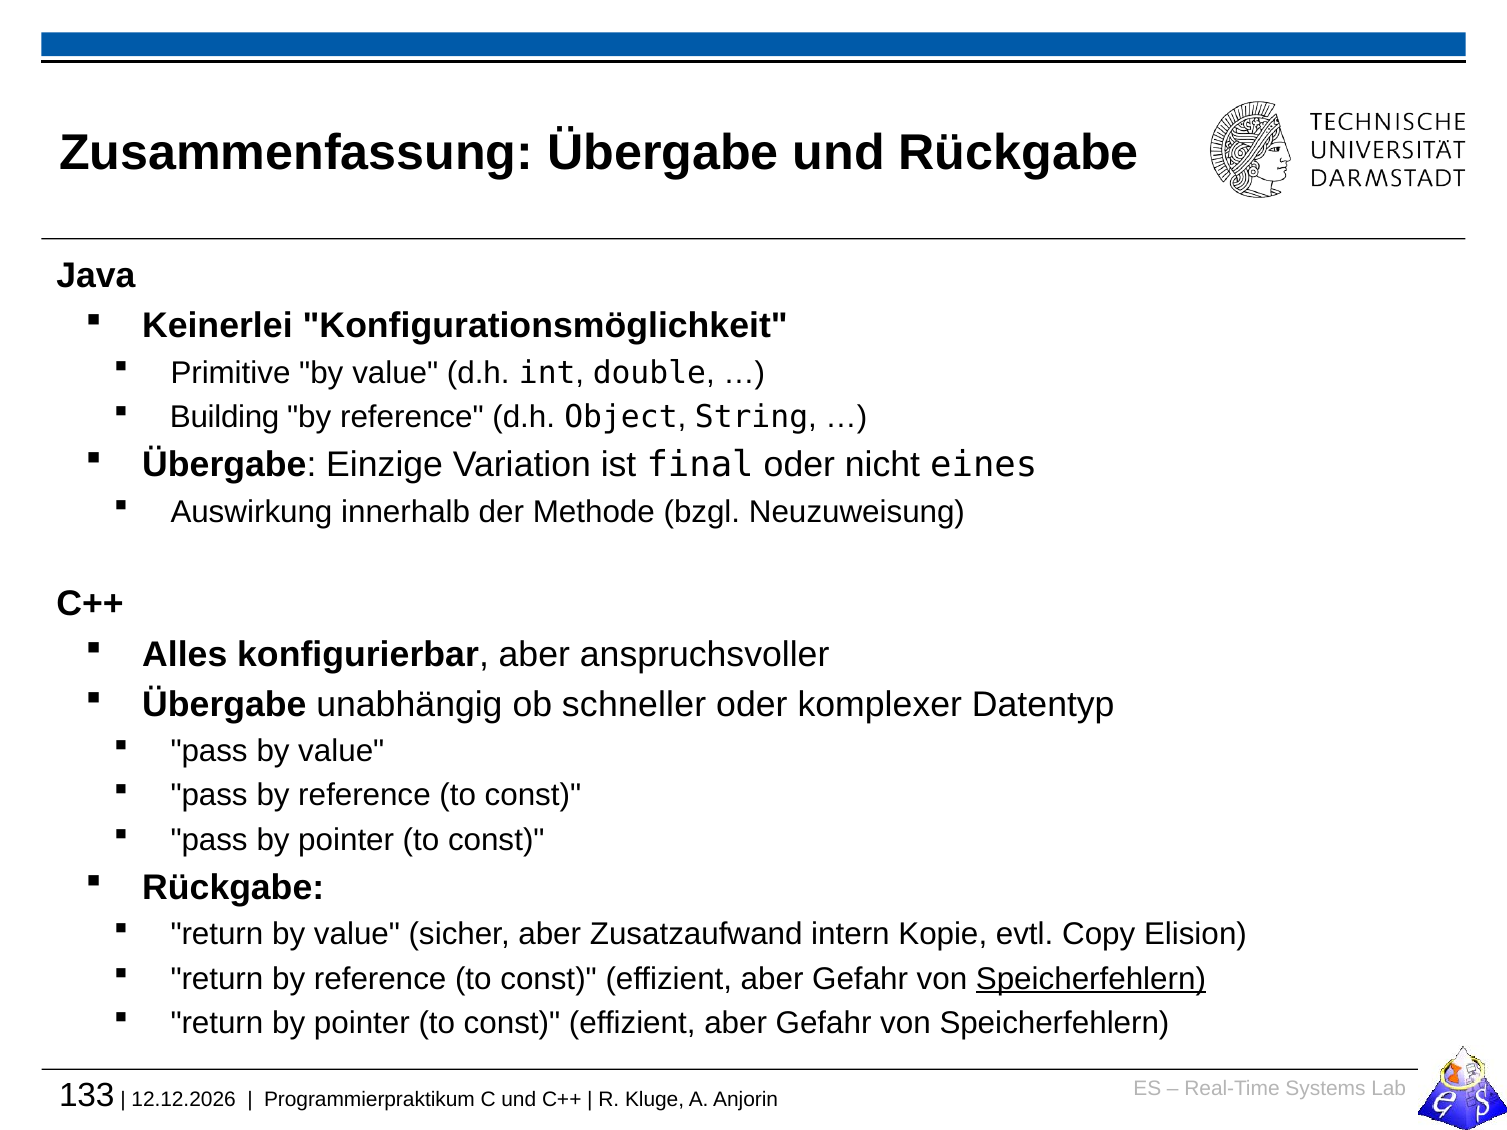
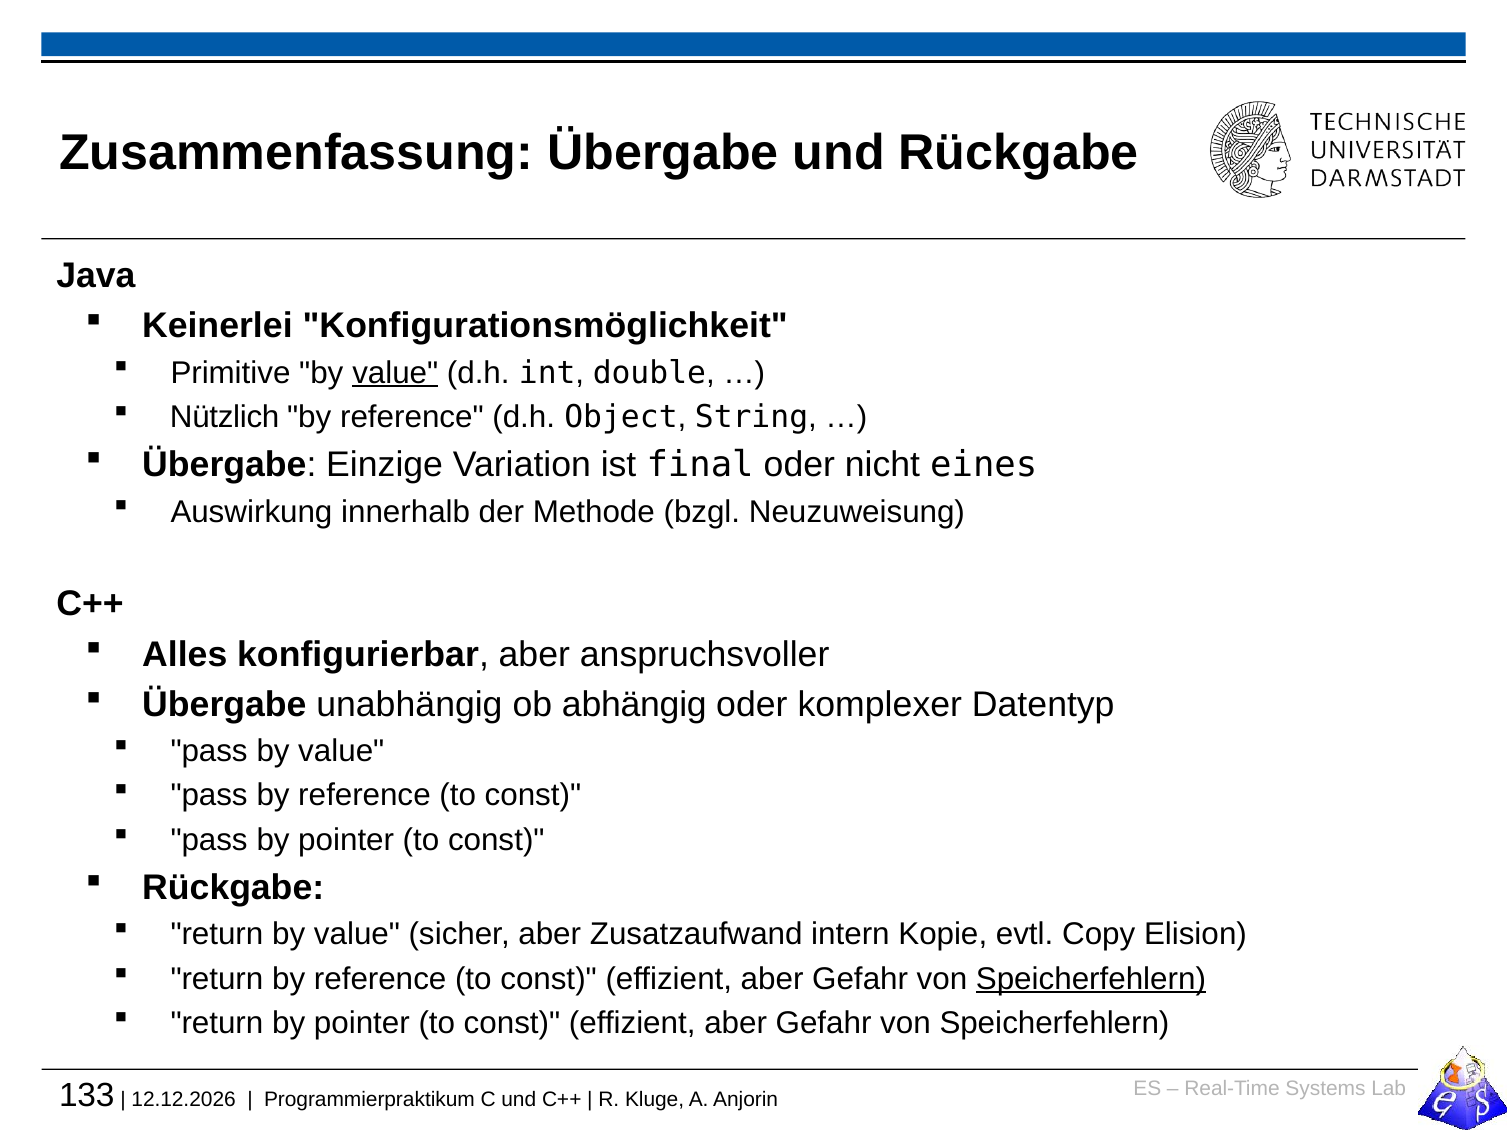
value at (395, 373) underline: none -> present
Building: Building -> Nützlich
schneller: schneller -> abhängig
